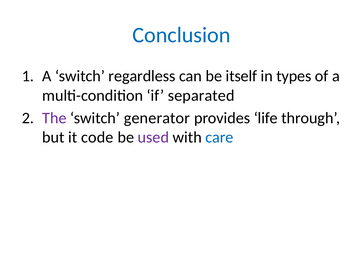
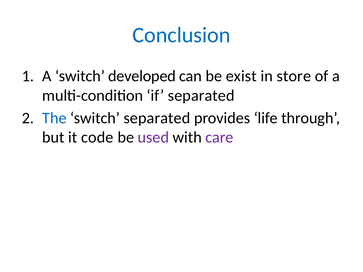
regardless: regardless -> developed
itself: itself -> exist
types: types -> store
The colour: purple -> blue
switch generator: generator -> separated
care colour: blue -> purple
